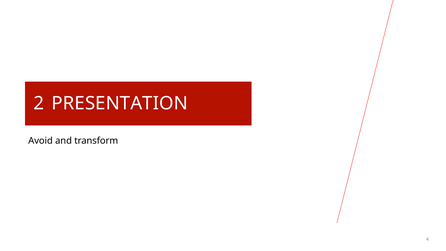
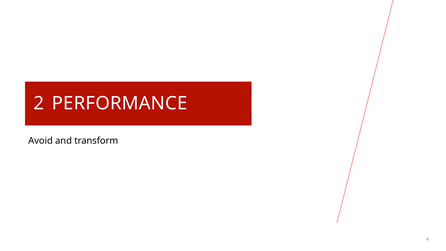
PRESENTATION: PRESENTATION -> PERFORMANCE
